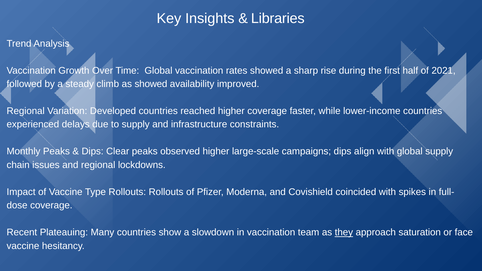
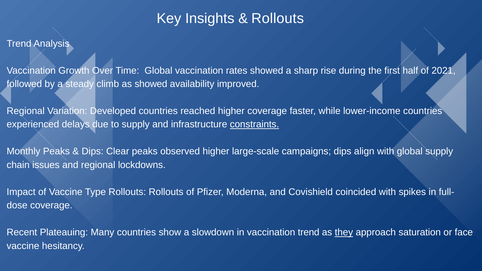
Libraries at (278, 19): Libraries -> Rollouts
constraints underline: none -> present
vaccination team: team -> trend
